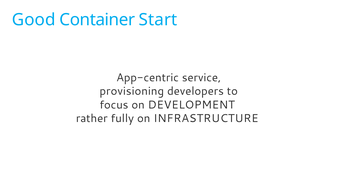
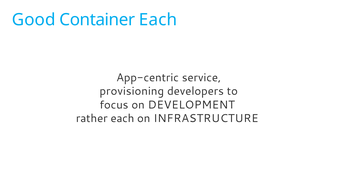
Container Start: Start -> Each
rather fully: fully -> each
